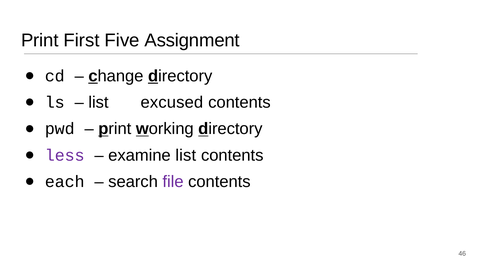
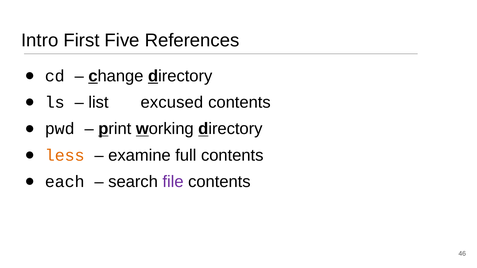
Print at (40, 40): Print -> Intro
Assignment: Assignment -> References
less colour: purple -> orange
examine list: list -> full
